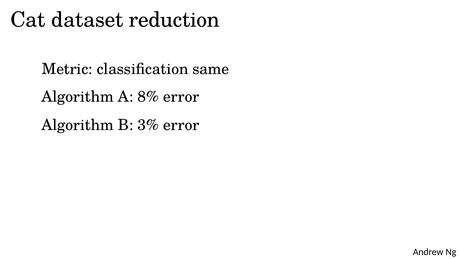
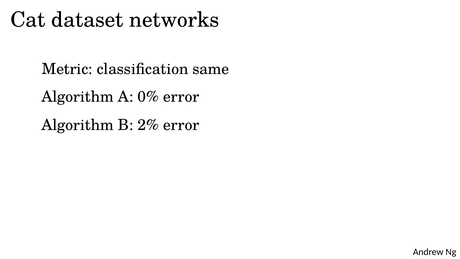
reduction: reduction -> networks
8%: 8% -> 0%
3%: 3% -> 2%
